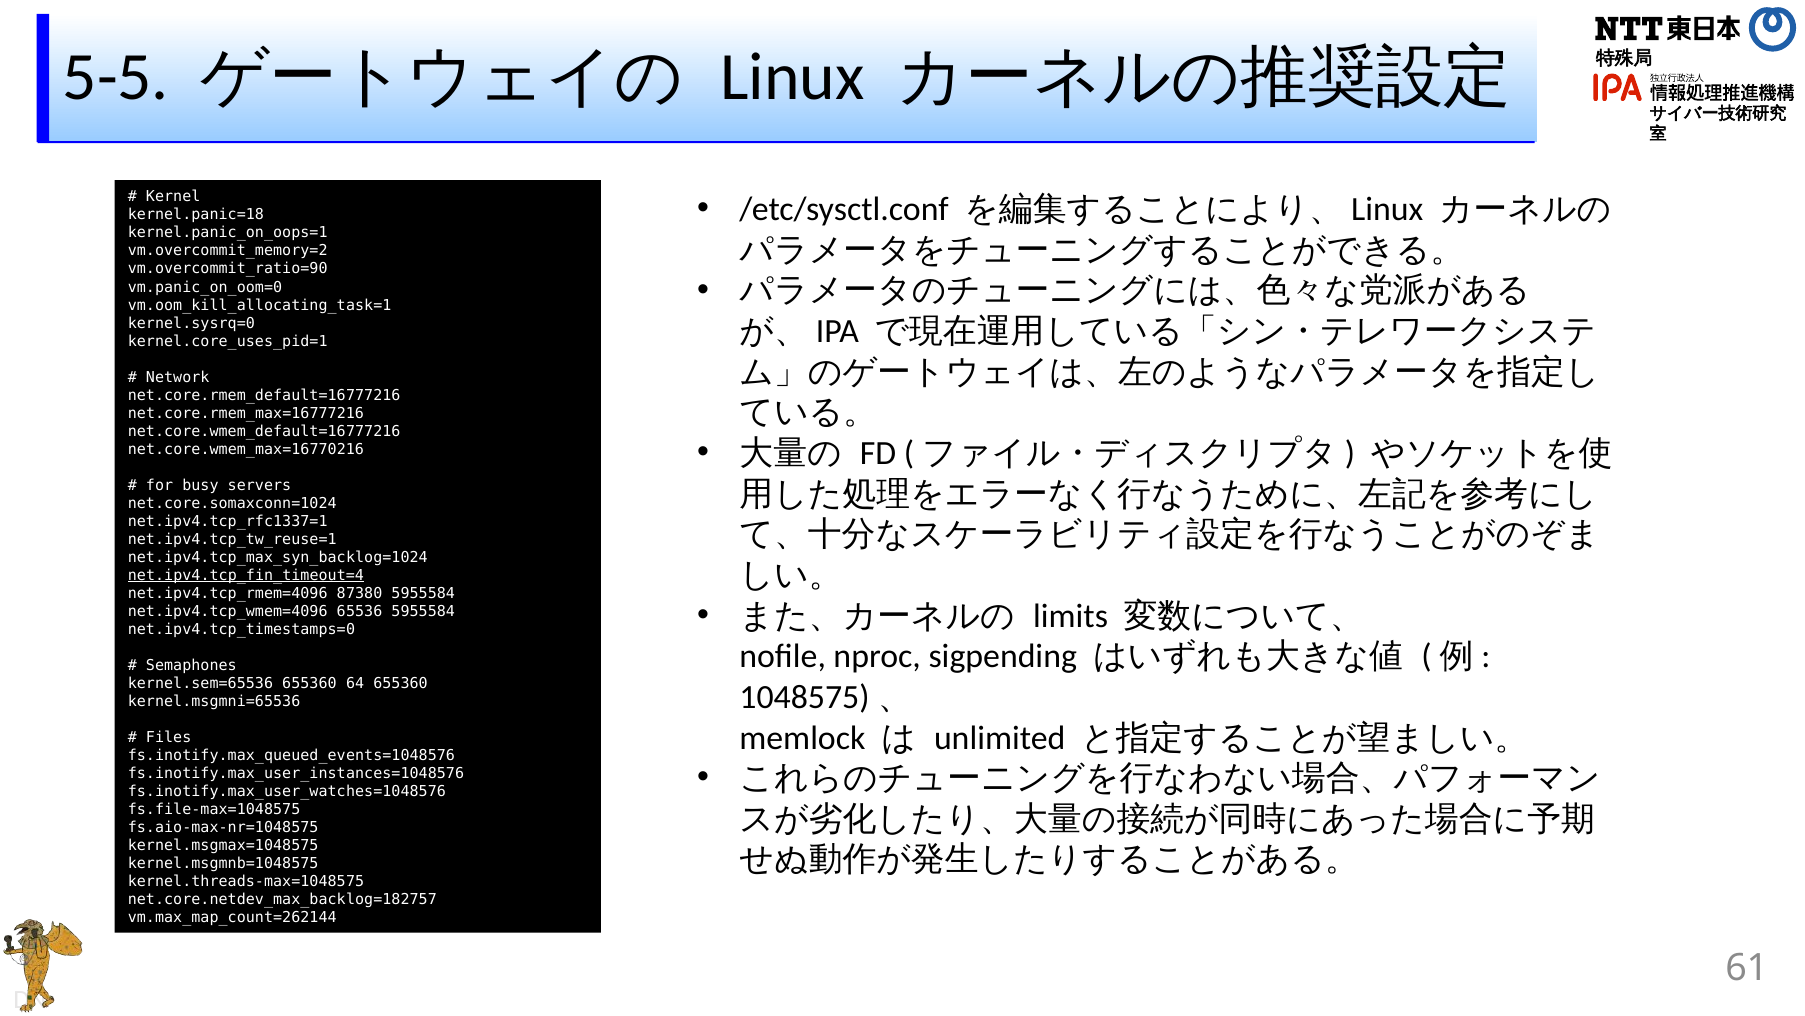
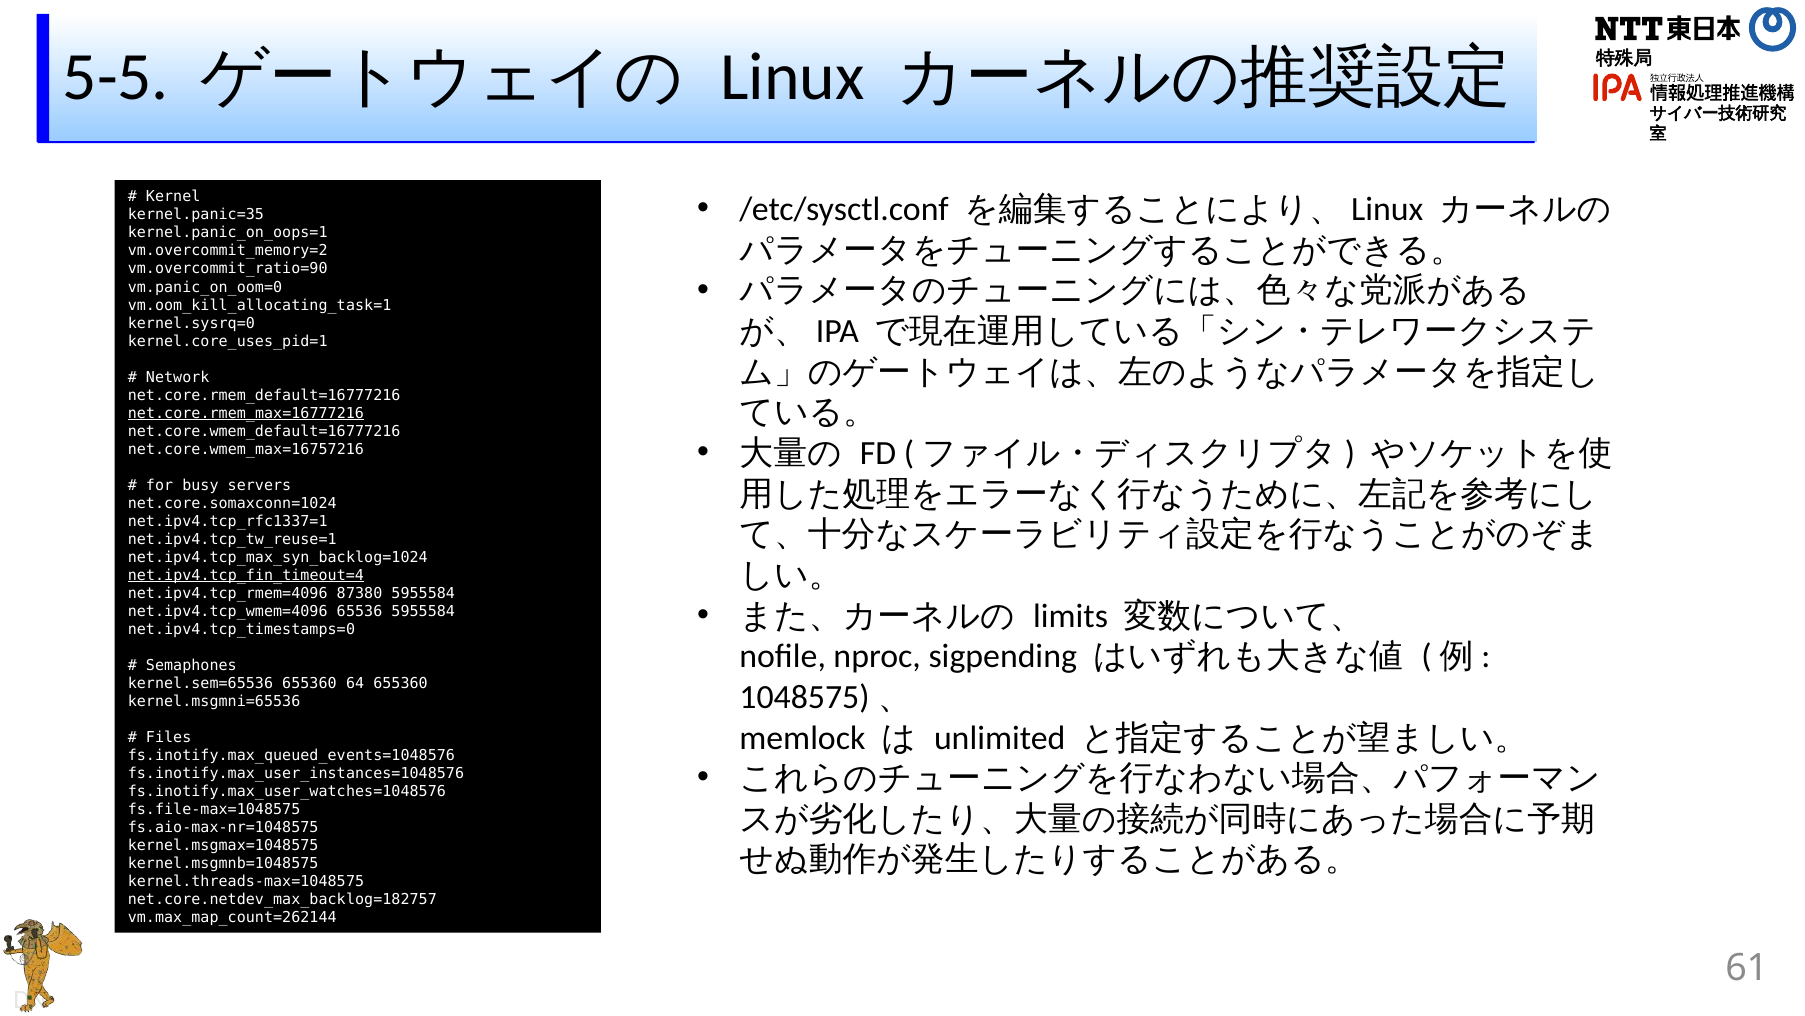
kernel.panic=18: kernel.panic=18 -> kernel.panic=35
net.core.rmem_max=16777216 underline: none -> present
net.core.wmem_max=16770216: net.core.wmem_max=16770216 -> net.core.wmem_max=16757216
